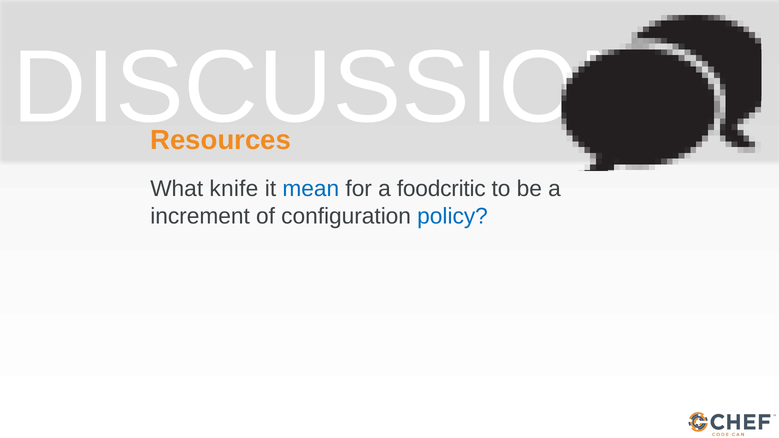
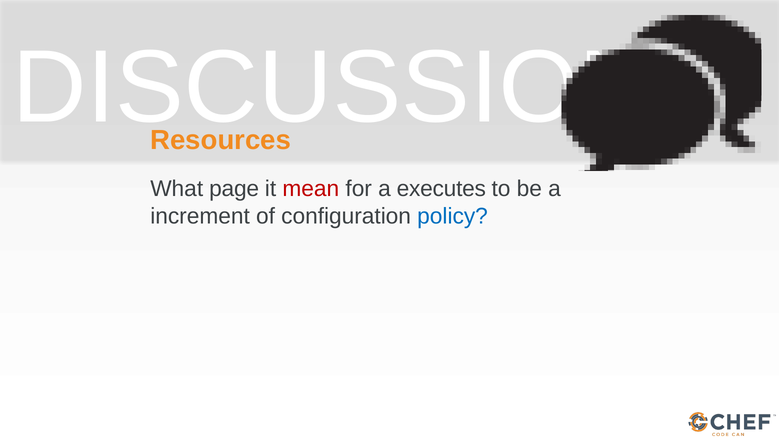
knife: knife -> page
mean colour: blue -> red
foodcritic: foodcritic -> executes
